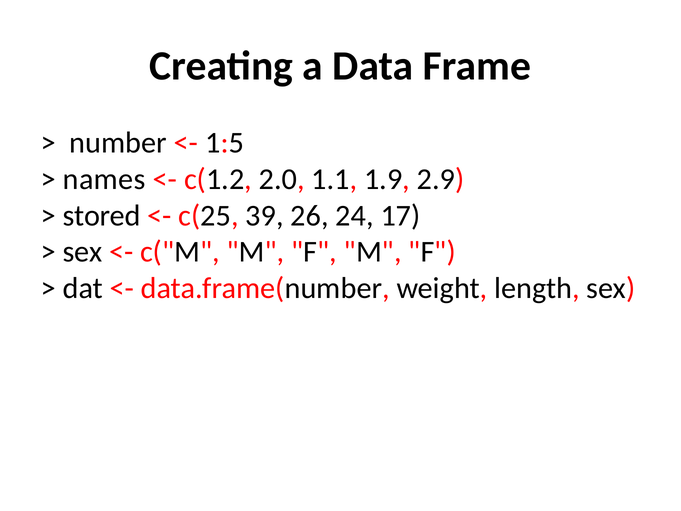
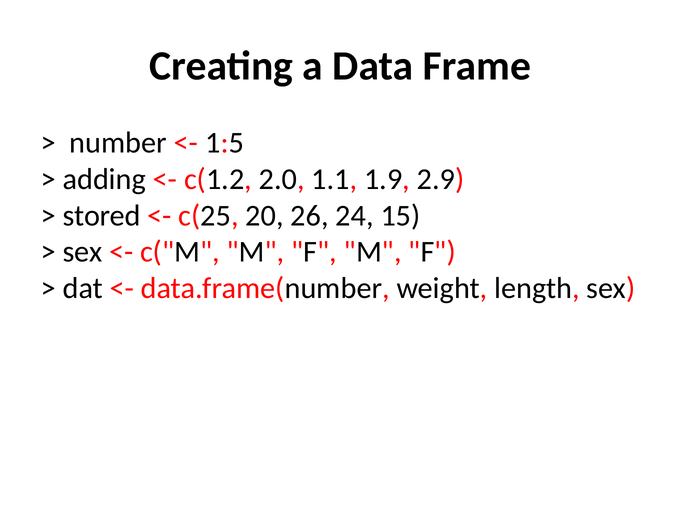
names: names -> adding
39: 39 -> 20
17: 17 -> 15
